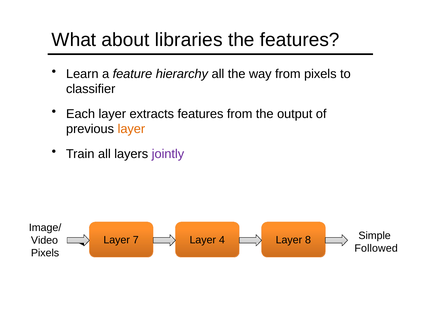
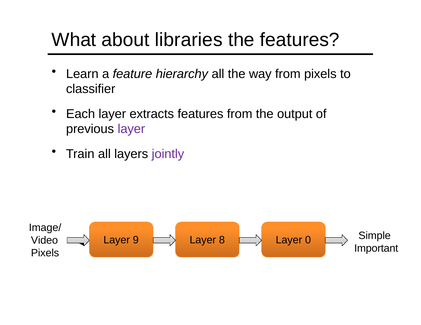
layer at (131, 129) colour: orange -> purple
7: 7 -> 9
4: 4 -> 8
8: 8 -> 0
Followed: Followed -> Important
